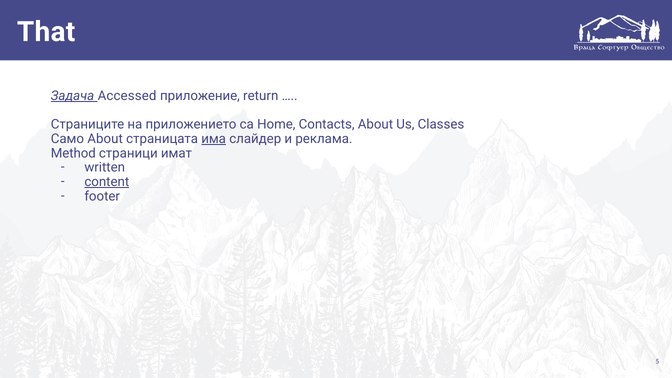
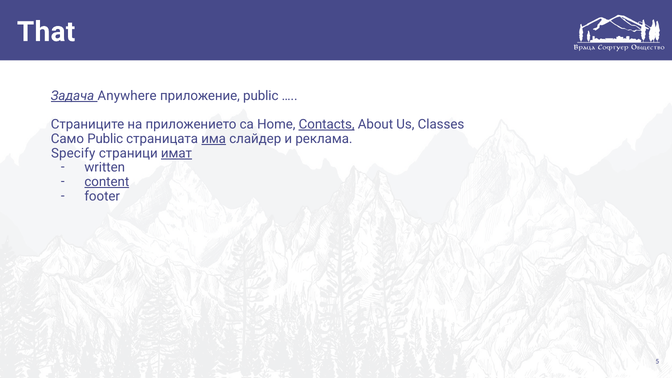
Accessed: Accessed -> Anywhere
приложение return: return -> public
Contacts underline: none -> present
Само About: About -> Public
Method: Method -> Specify
имат underline: none -> present
